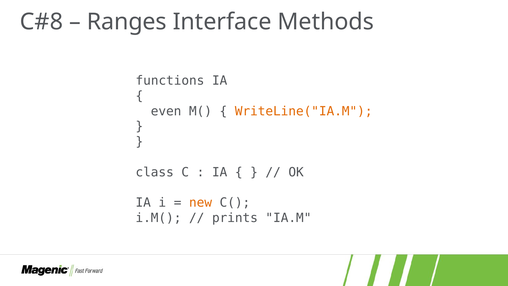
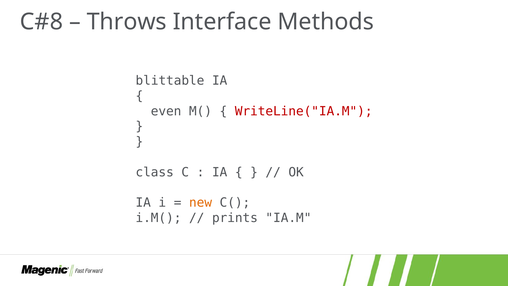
Ranges: Ranges -> Throws
functions: functions -> blittable
WriteLine("IA.M colour: orange -> red
